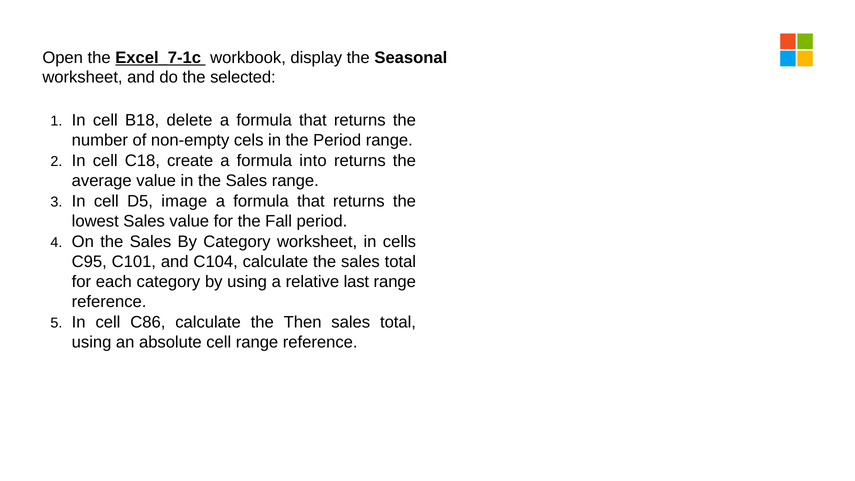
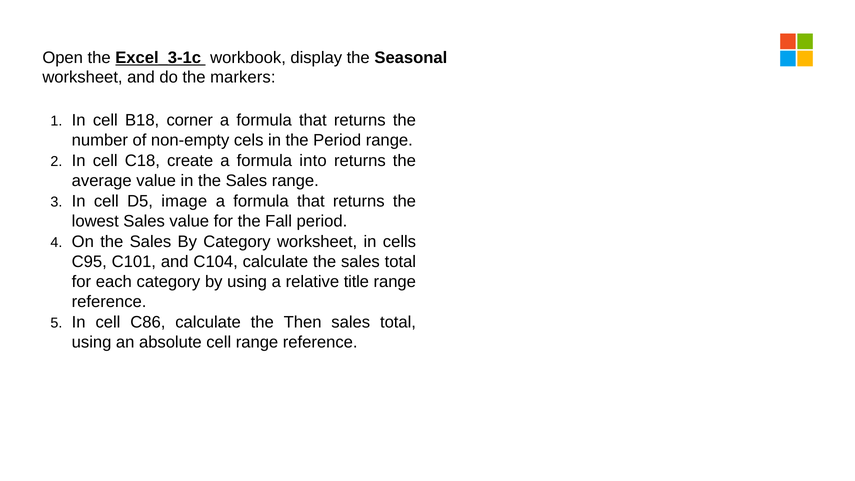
Excel_7-1c: Excel_7-1c -> Excel_3-1c
selected: selected -> markers
delete: delete -> corner
last: last -> title
